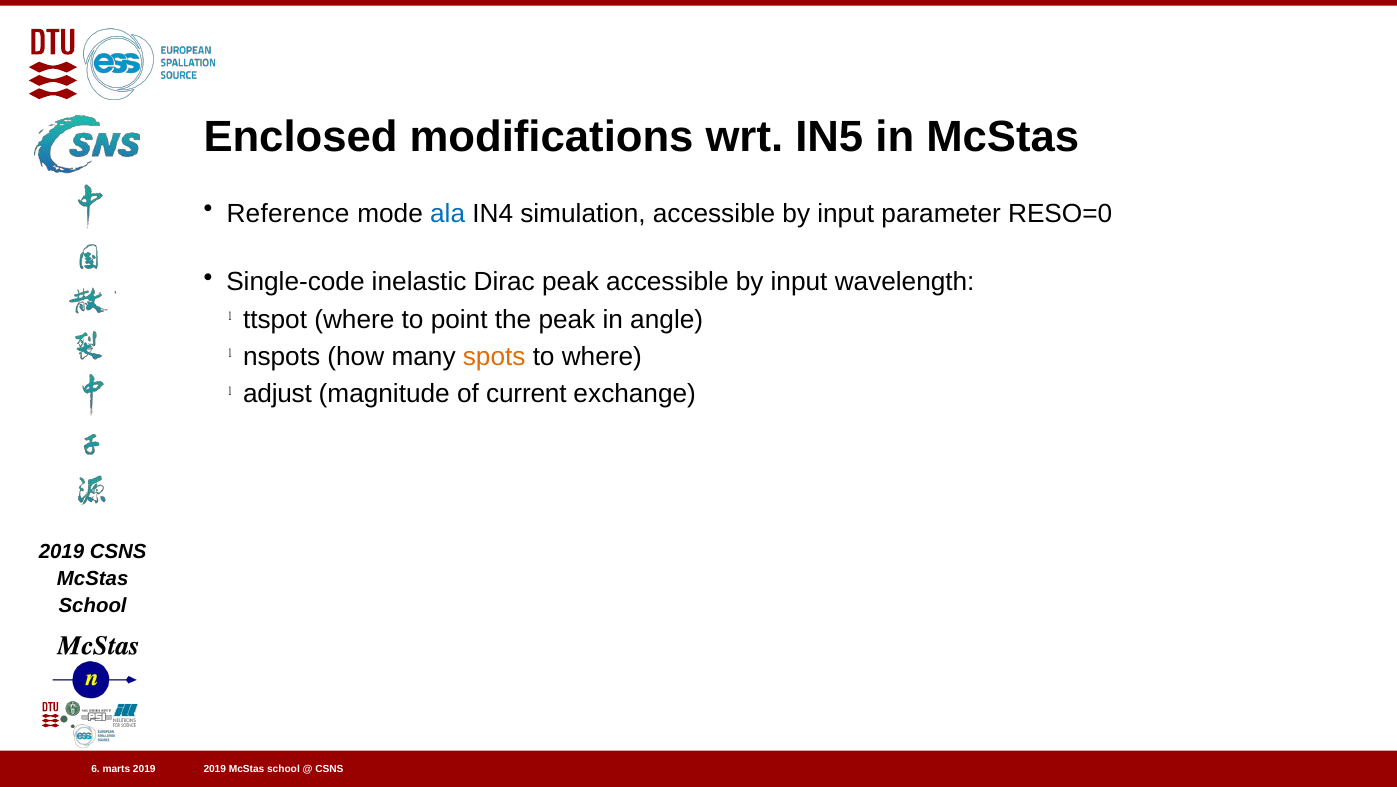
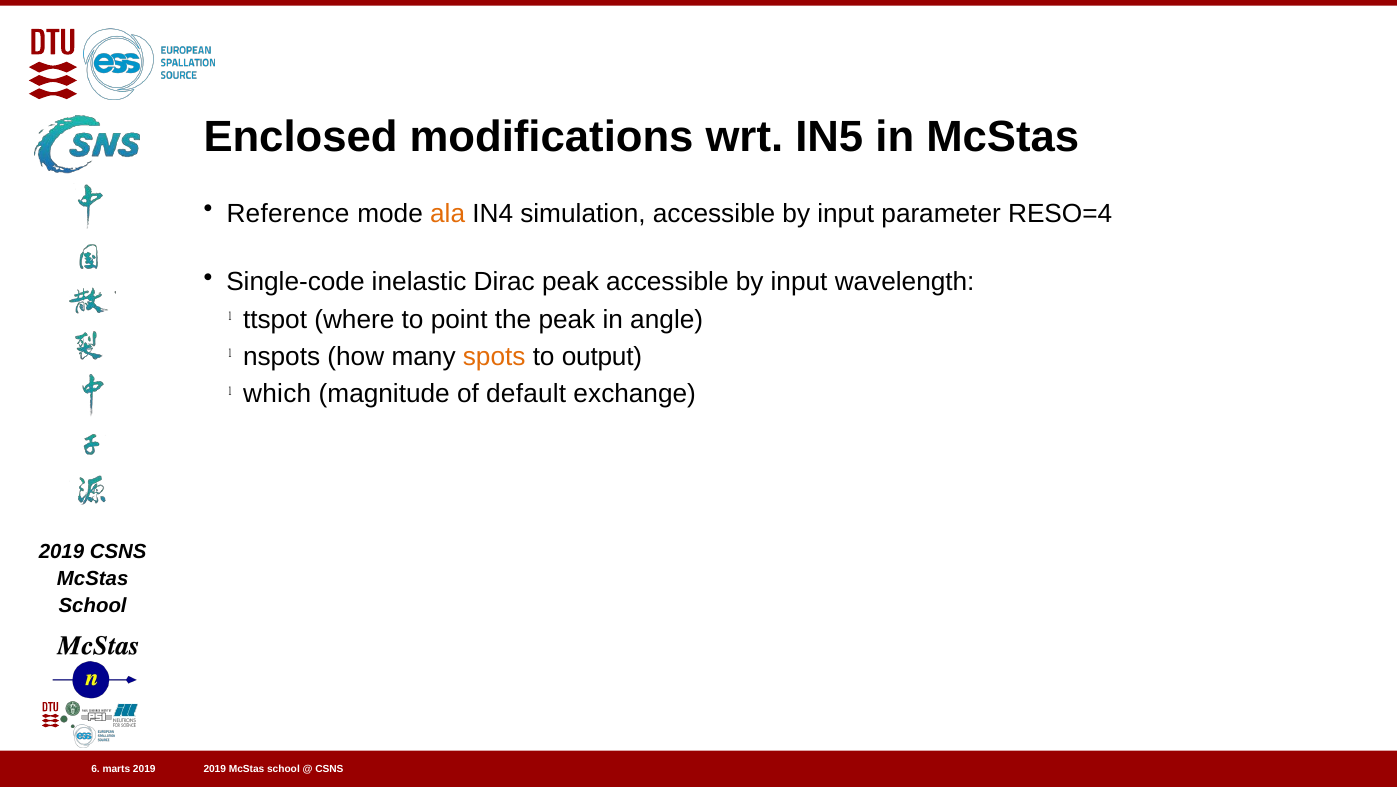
ala colour: blue -> orange
RESO=0: RESO=0 -> RESO=4
to where: where -> output
adjust: adjust -> which
current: current -> default
